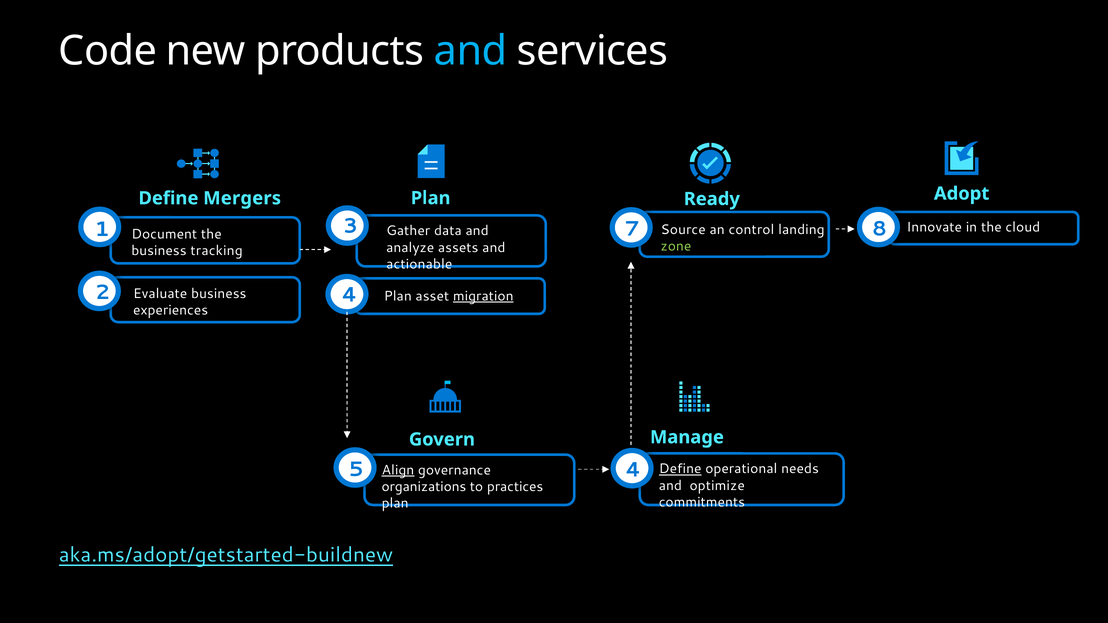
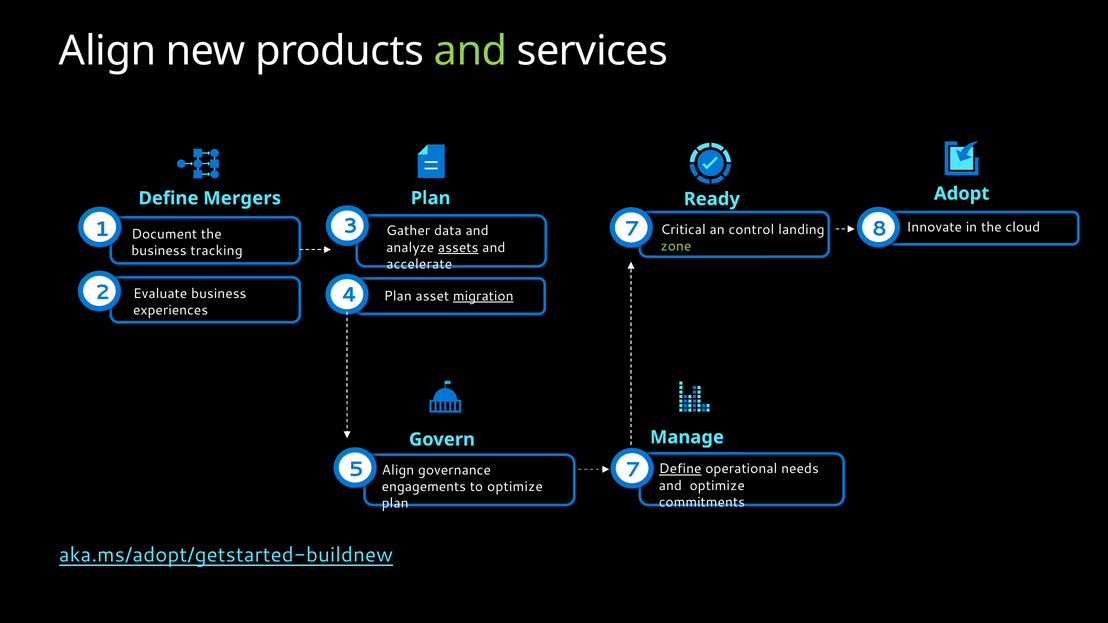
Code at (108, 51): Code -> Align
and at (471, 51) colour: light blue -> light green
Source: Source -> Critical
assets underline: none -> present
actionable: actionable -> accelerate
5 4: 4 -> 7
Align at (398, 470) underline: present -> none
organizations: organizations -> engagements
to practices: practices -> optimize
